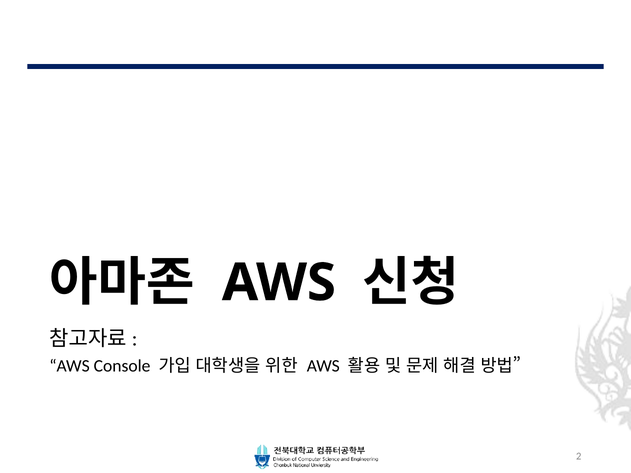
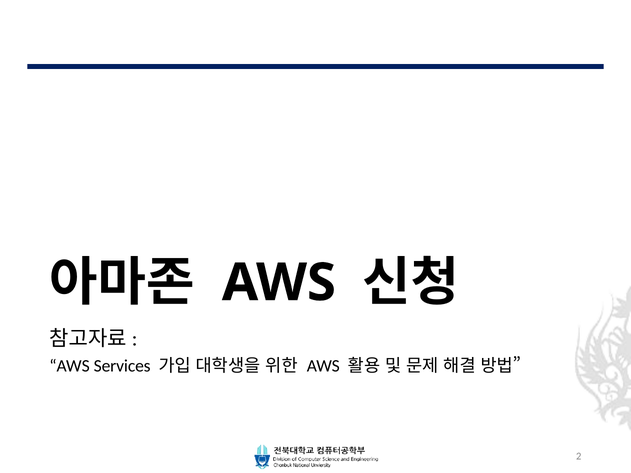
Console: Console -> Services
